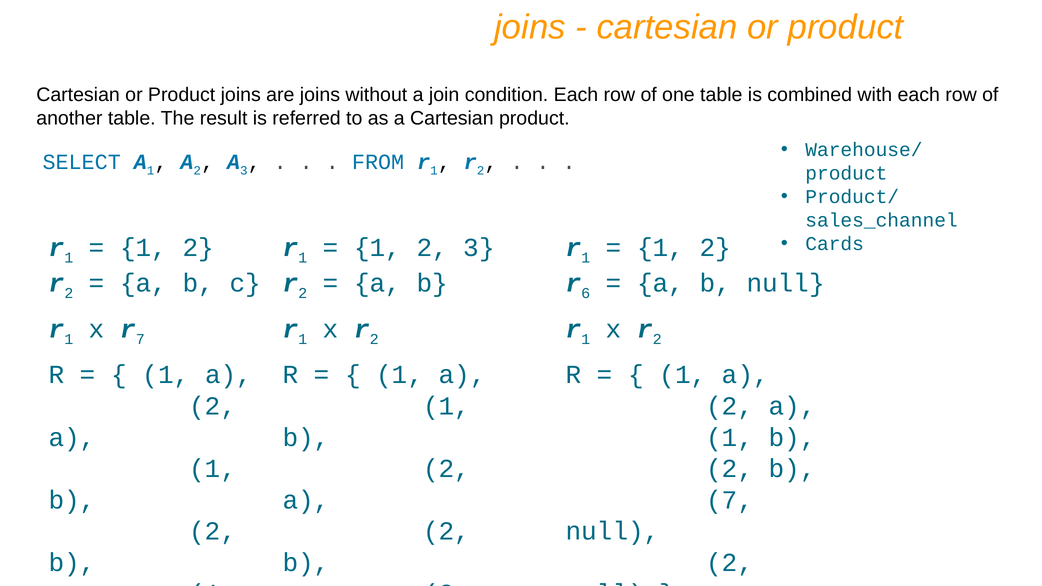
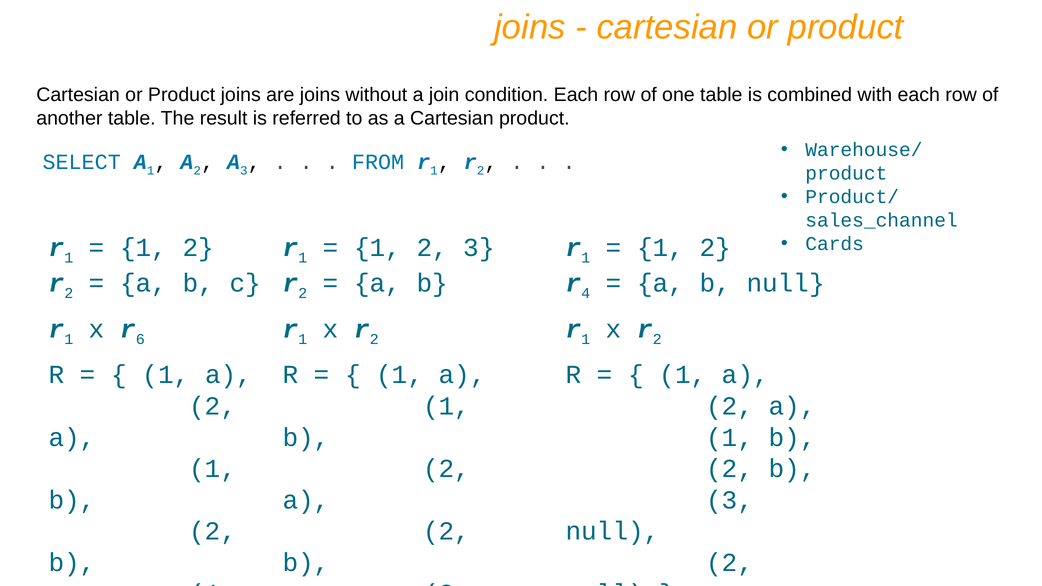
r 6: 6 -> 4
r 7: 7 -> 6
7 at (730, 500): 7 -> 3
